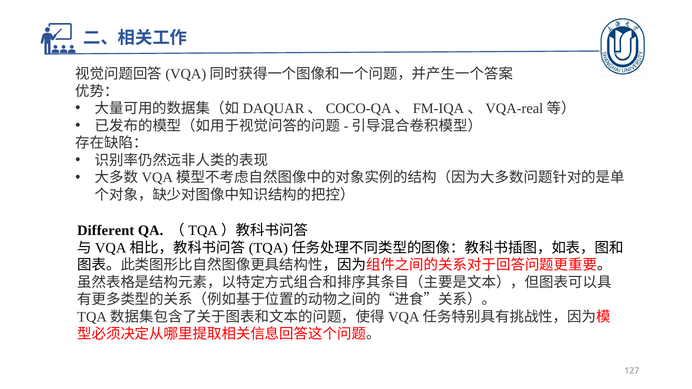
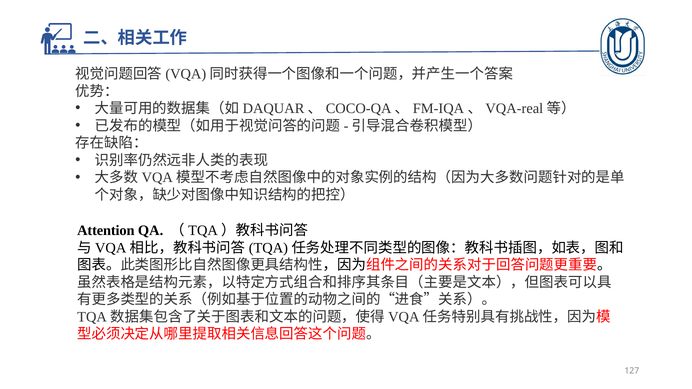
Different: Different -> Attention
